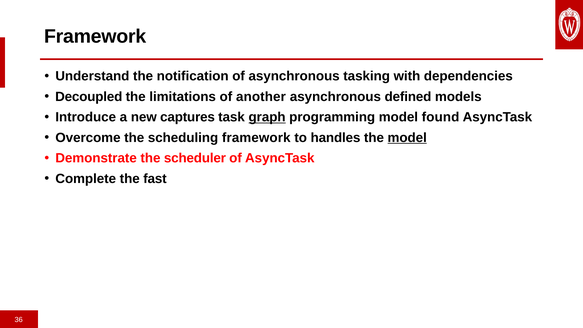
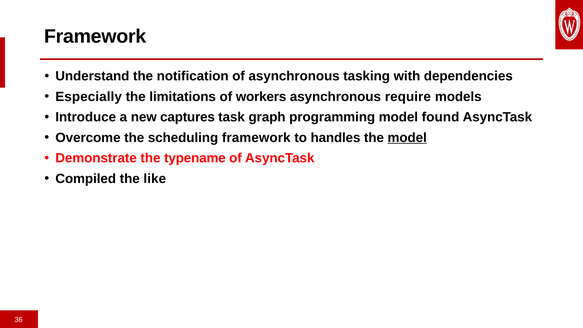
Decoupled: Decoupled -> Especially
another: another -> workers
defined: defined -> require
graph underline: present -> none
scheduler: scheduler -> typename
Complete: Complete -> Compiled
fast: fast -> like
